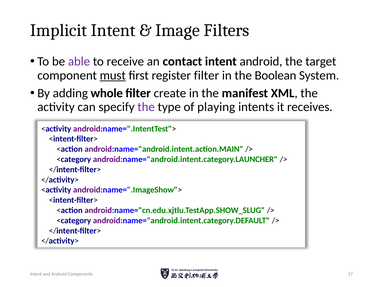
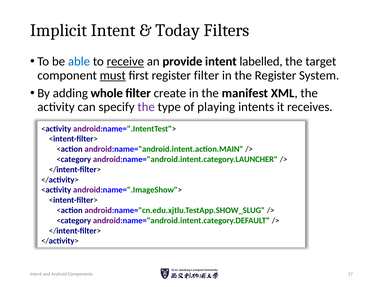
Image: Image -> Today
able colour: purple -> blue
receive underline: none -> present
contact: contact -> provide
intent android: android -> labelled
the Boolean: Boolean -> Register
